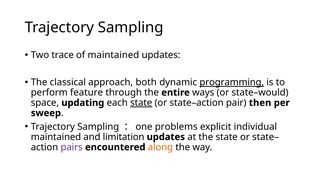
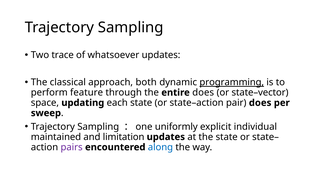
of maintained: maintained -> whatsoever
entire ways: ways -> does
state–would: state–would -> state–vector
state at (141, 103) underline: present -> none
pair then: then -> does
problems: problems -> uniformly
along colour: orange -> blue
